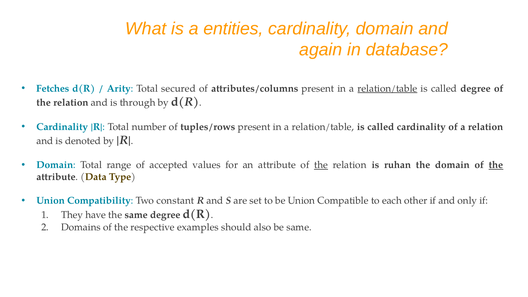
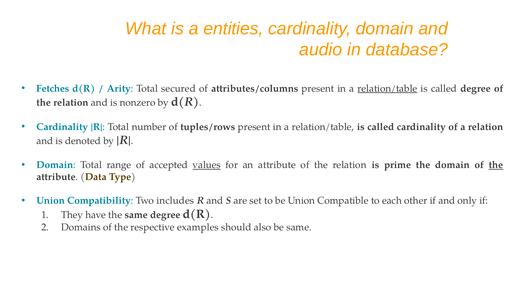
again: again -> audio
through: through -> nonzero
values underline: none -> present
the at (321, 165) underline: present -> none
ruhan: ruhan -> prime
constant: constant -> includes
